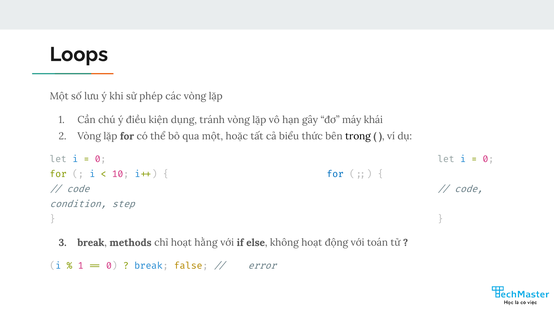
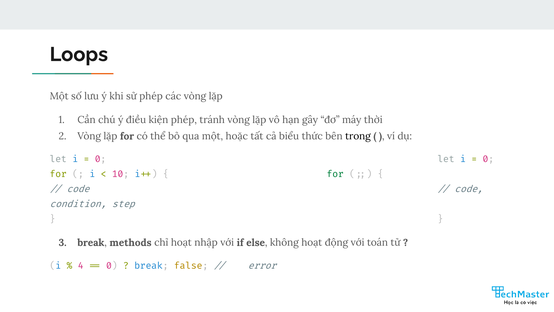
kiện dụng: dụng -> phép
khái: khái -> thời
for at (335, 174) colour: blue -> green
hằng: hằng -> nhập
1 at (81, 265): 1 -> 4
